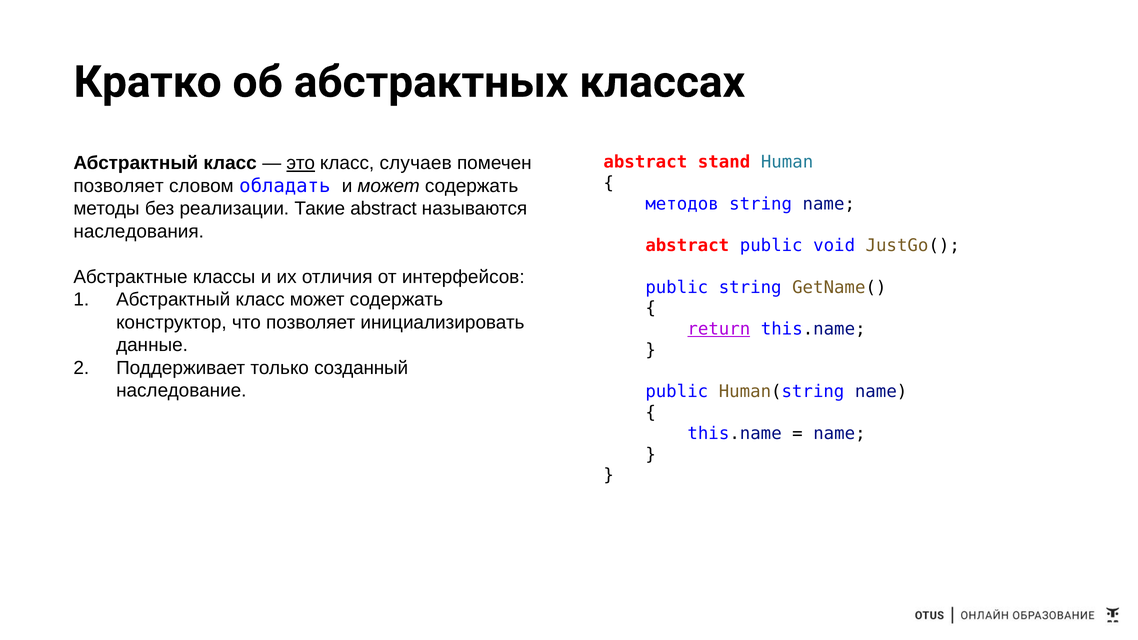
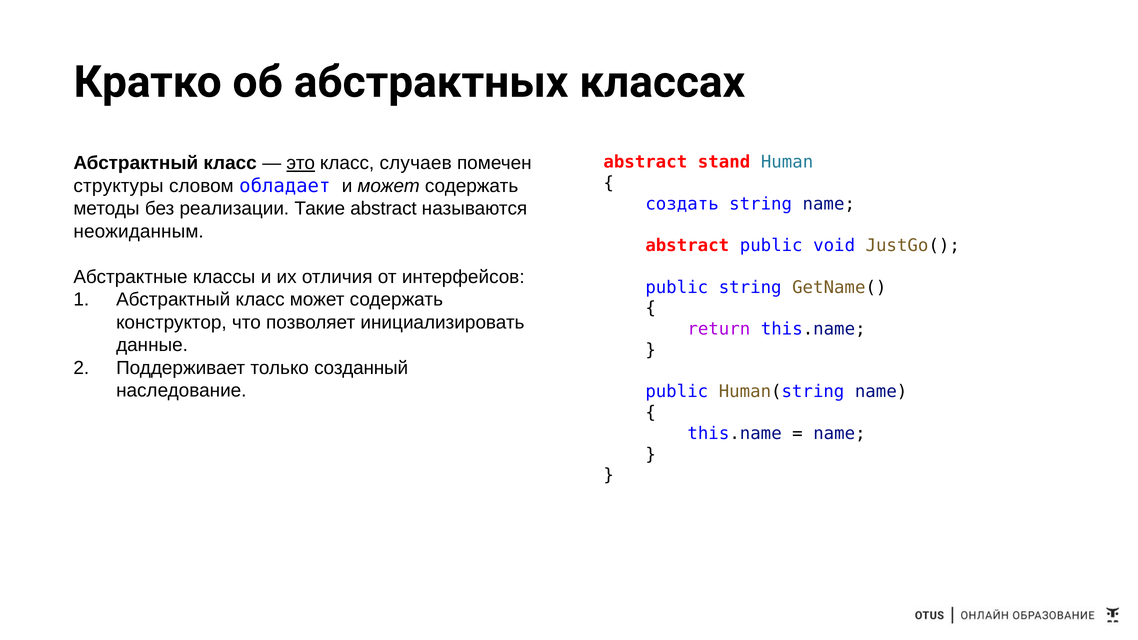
позволяет at (119, 186): позволяет -> структуры
обладать: обладать -> обладает
методов: методов -> создать
наследования: наследования -> неожиданным
return underline: present -> none
